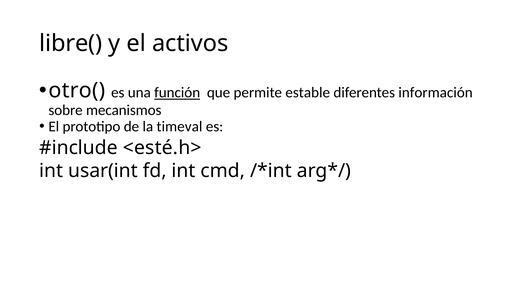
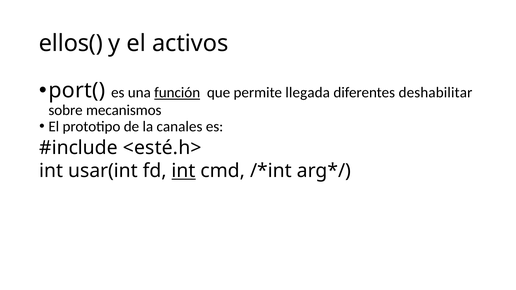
libre(: libre( -> ellos(
otro(: otro( -> port(
estable: estable -> llegada
información: información -> deshabilitar
timeval: timeval -> canales
int at (184, 171) underline: none -> present
